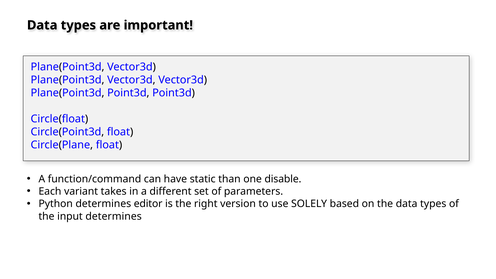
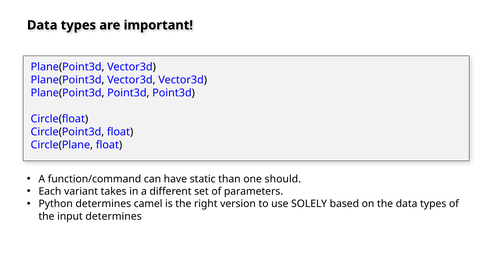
disable: disable -> should
editor: editor -> camel
